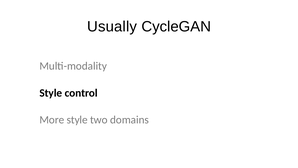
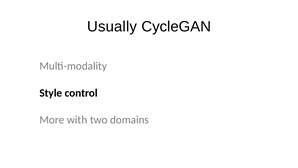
More style: style -> with
